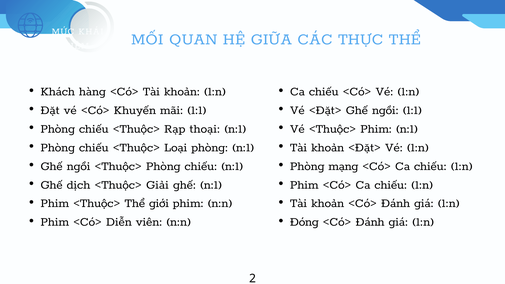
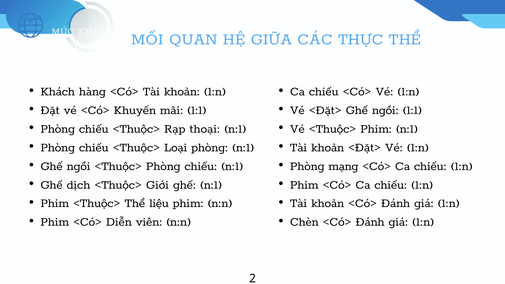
Giải: Giải -> Giới
giới: giới -> liệu
Đóng: Đóng -> Chèn
